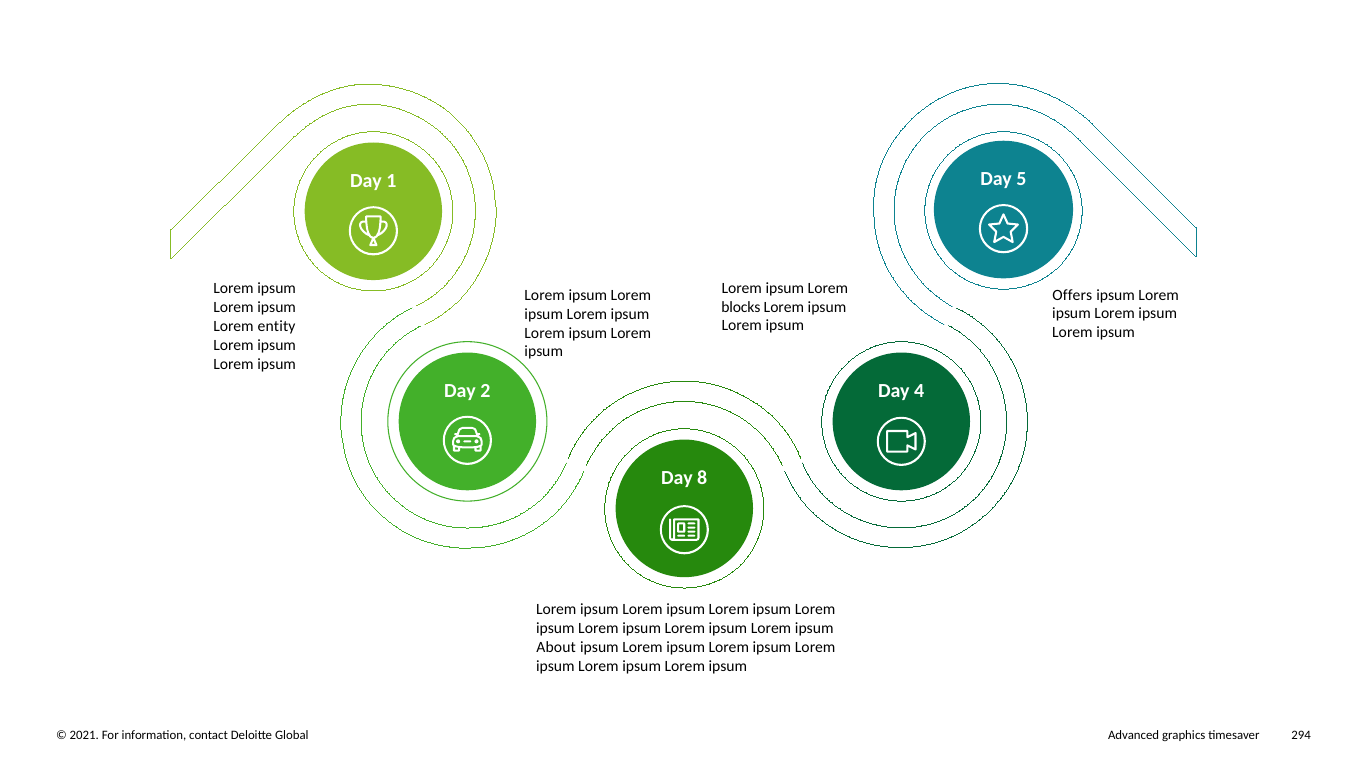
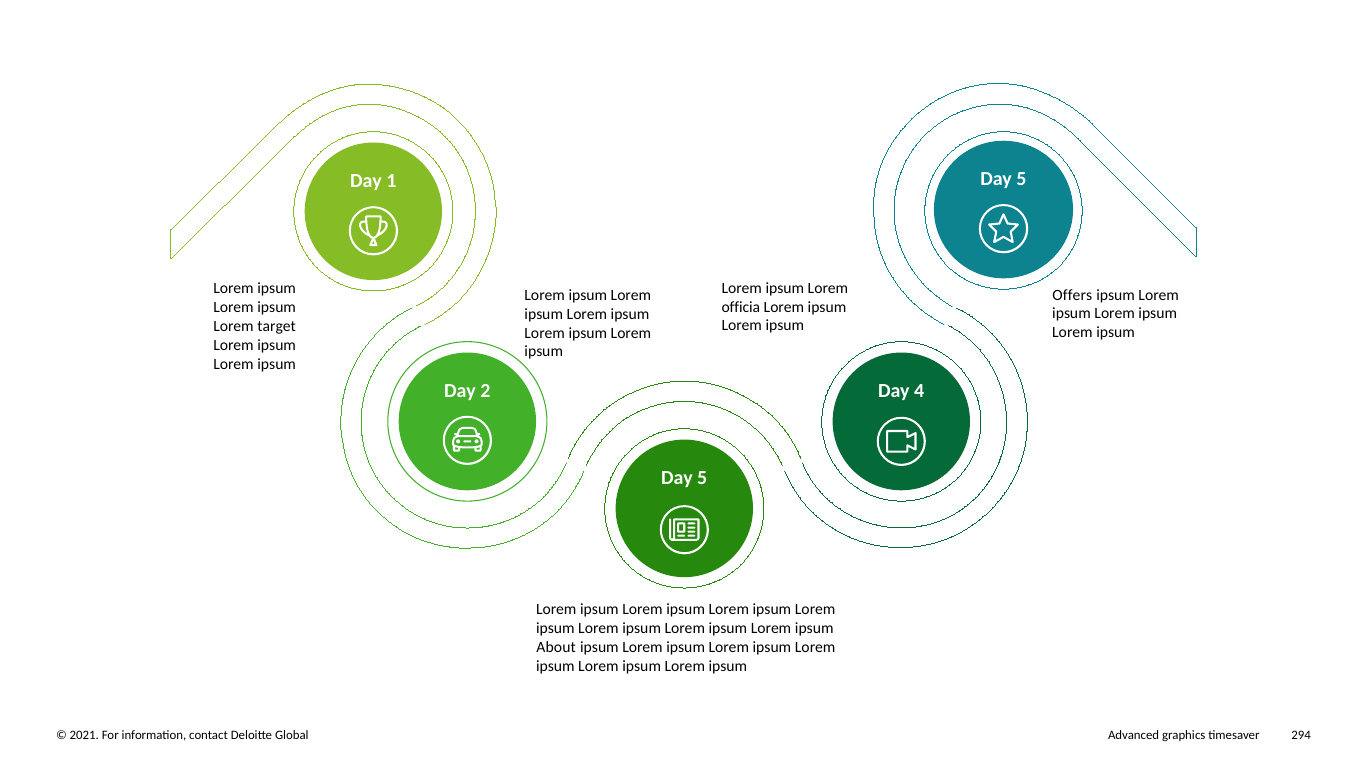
blocks: blocks -> officia
entity: entity -> target
8 at (702, 478): 8 -> 5
